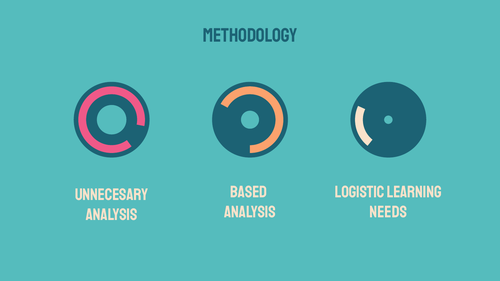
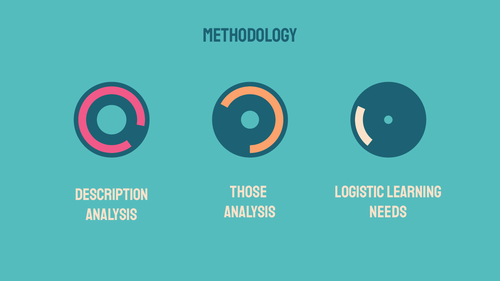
based: based -> those
unnecesary: unnecesary -> description
